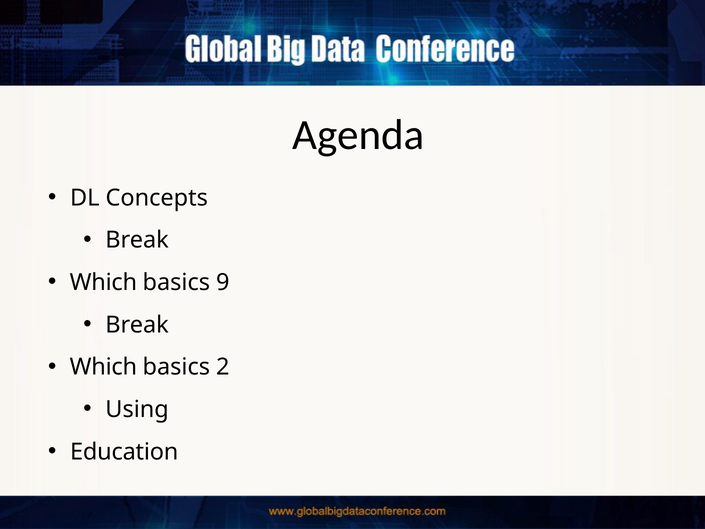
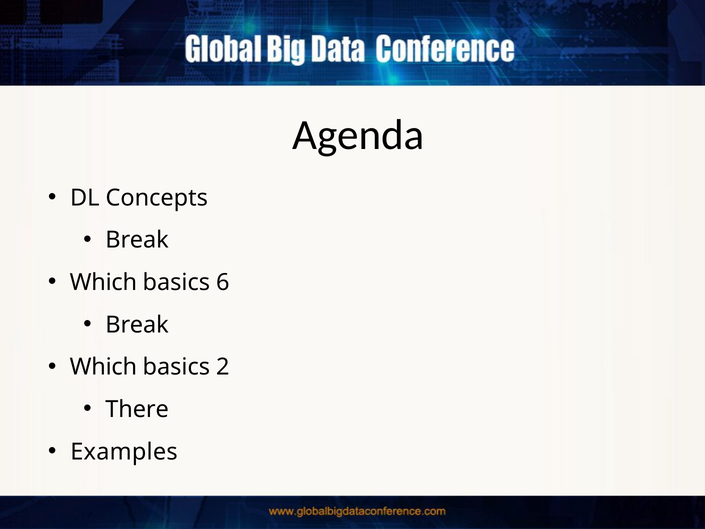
9: 9 -> 6
Using: Using -> There
Education: Education -> Examples
